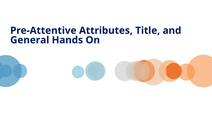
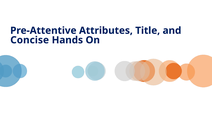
General: General -> Concise
